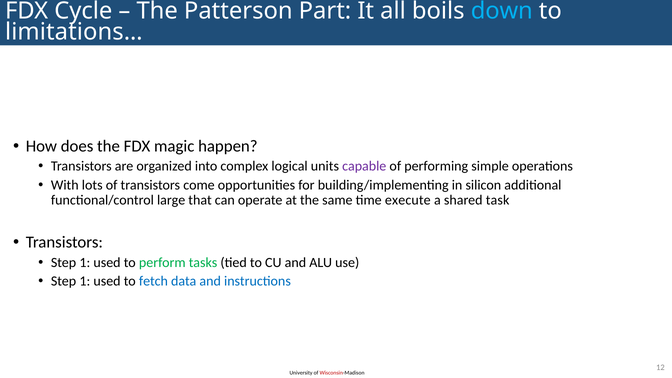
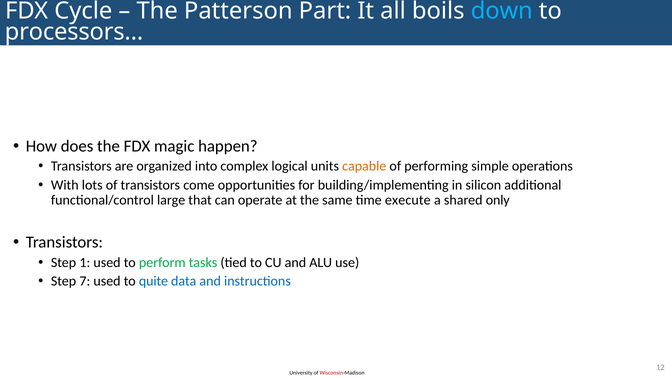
limitations…: limitations… -> processors…
capable colour: purple -> orange
task: task -> only
1 at (85, 281): 1 -> 7
fetch: fetch -> quite
